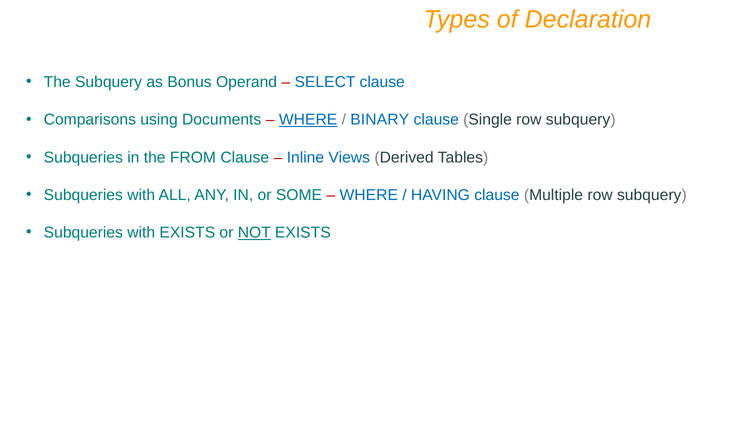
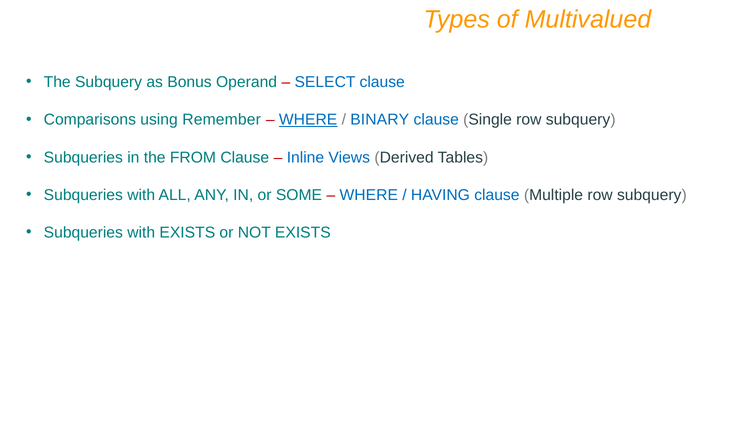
Declaration: Declaration -> Multivalued
Documents: Documents -> Remember
NOT underline: present -> none
